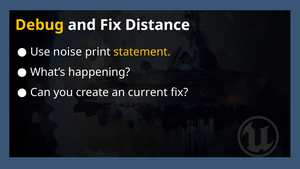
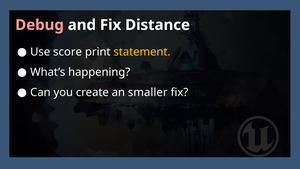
Debug colour: yellow -> pink
noise: noise -> score
current: current -> smaller
